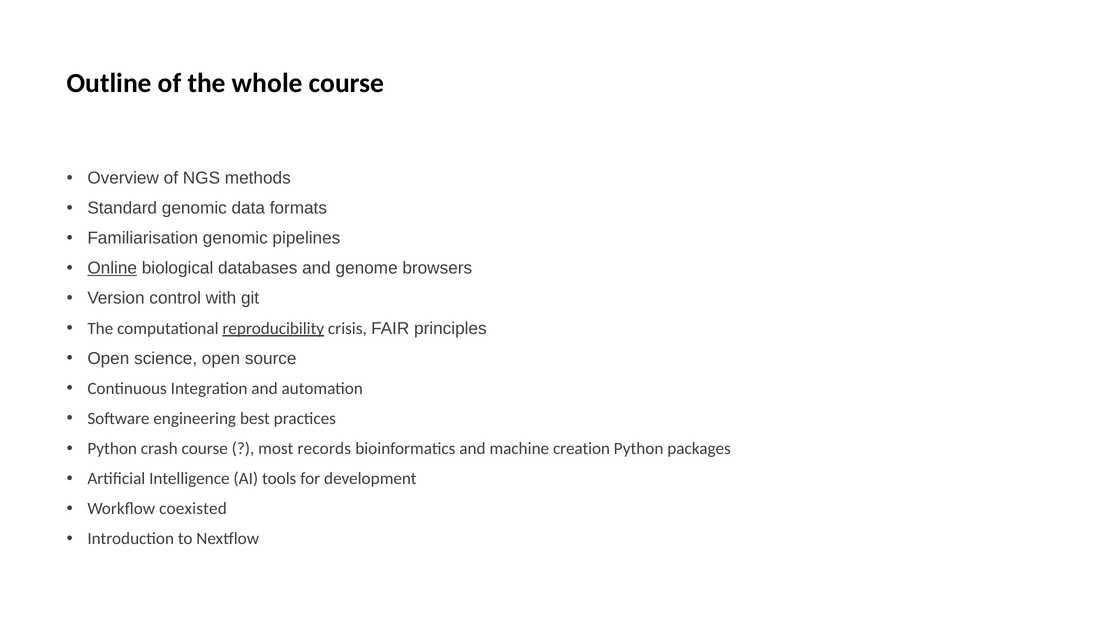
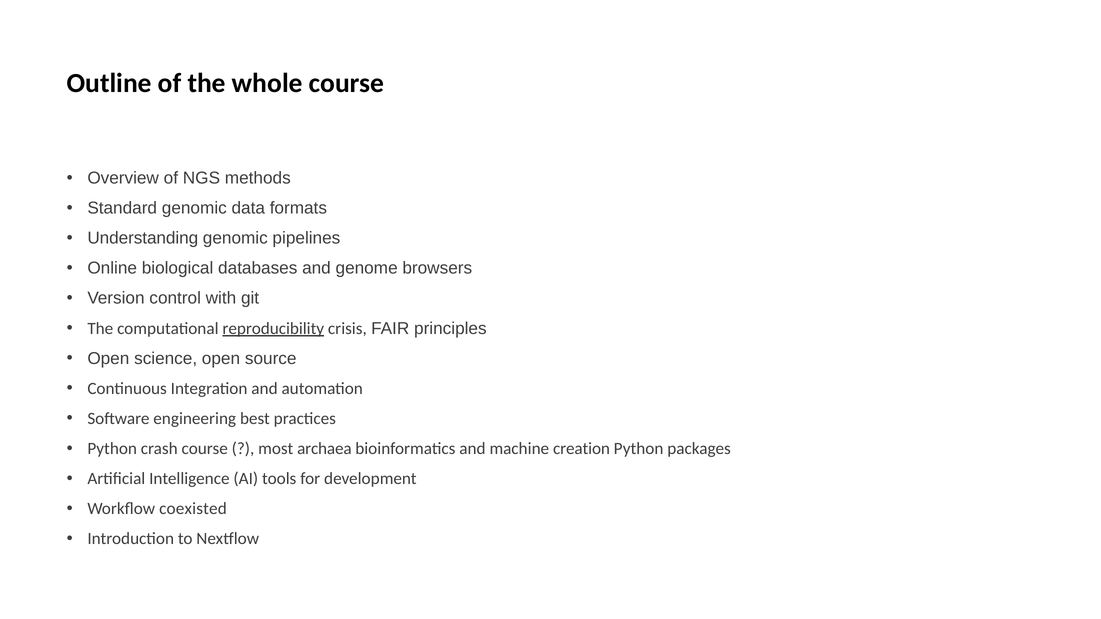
Familiarisation: Familiarisation -> Understanding
Online underline: present -> none
records: records -> archaea
